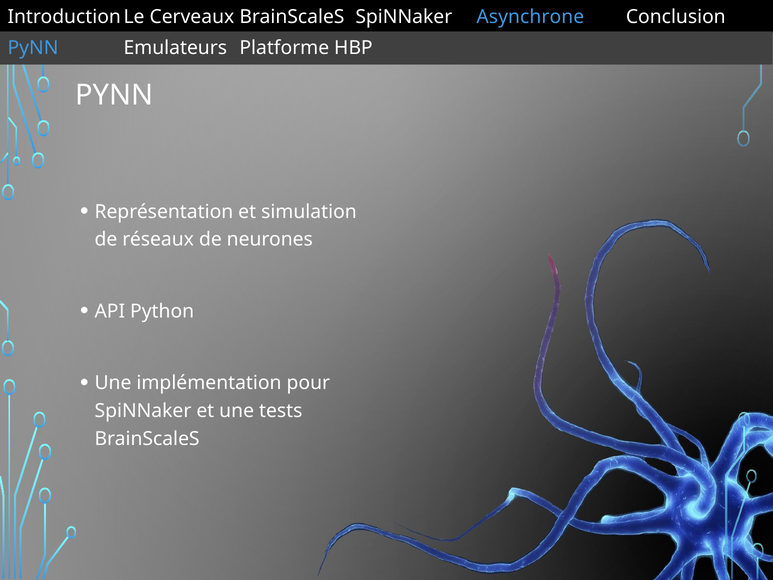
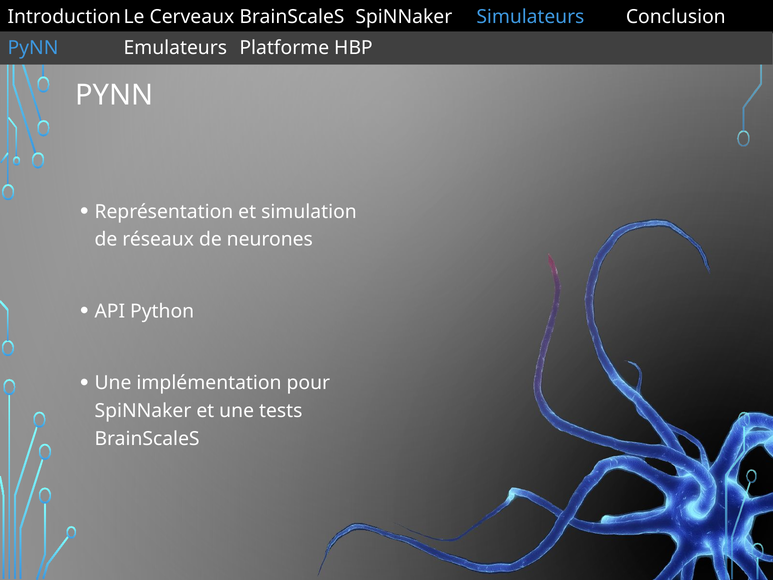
Asynchrone: Asynchrone -> Simulateurs
